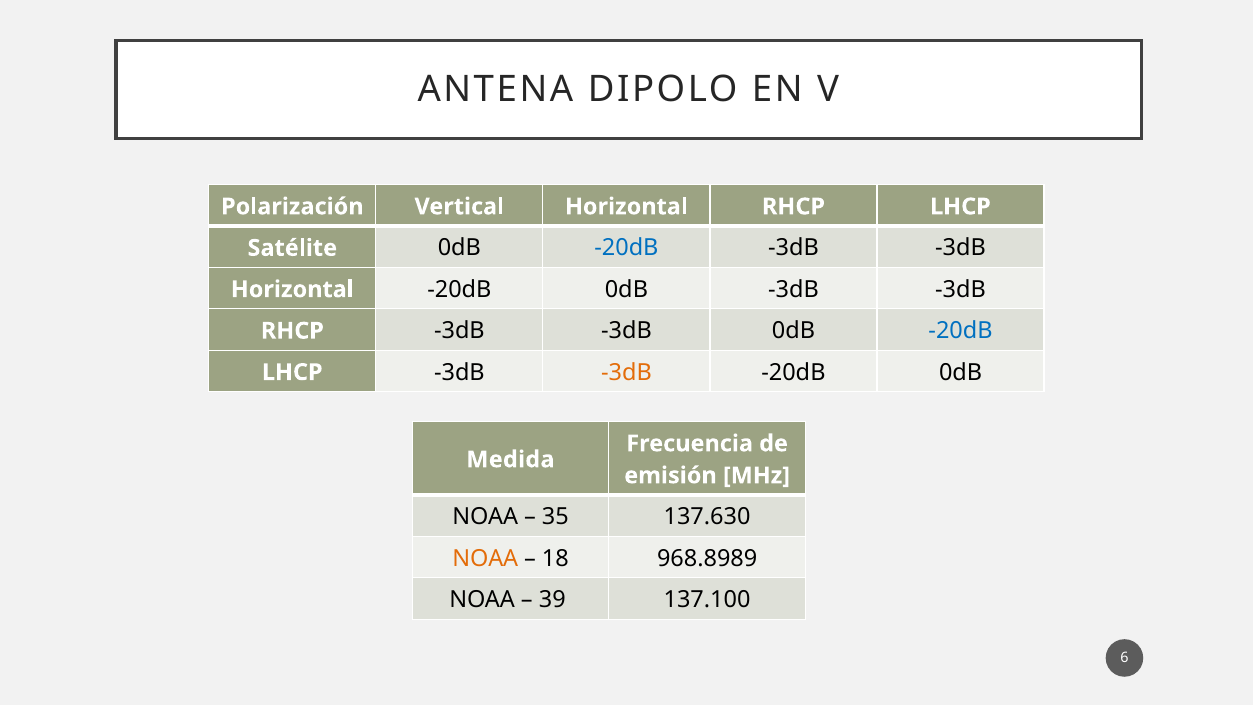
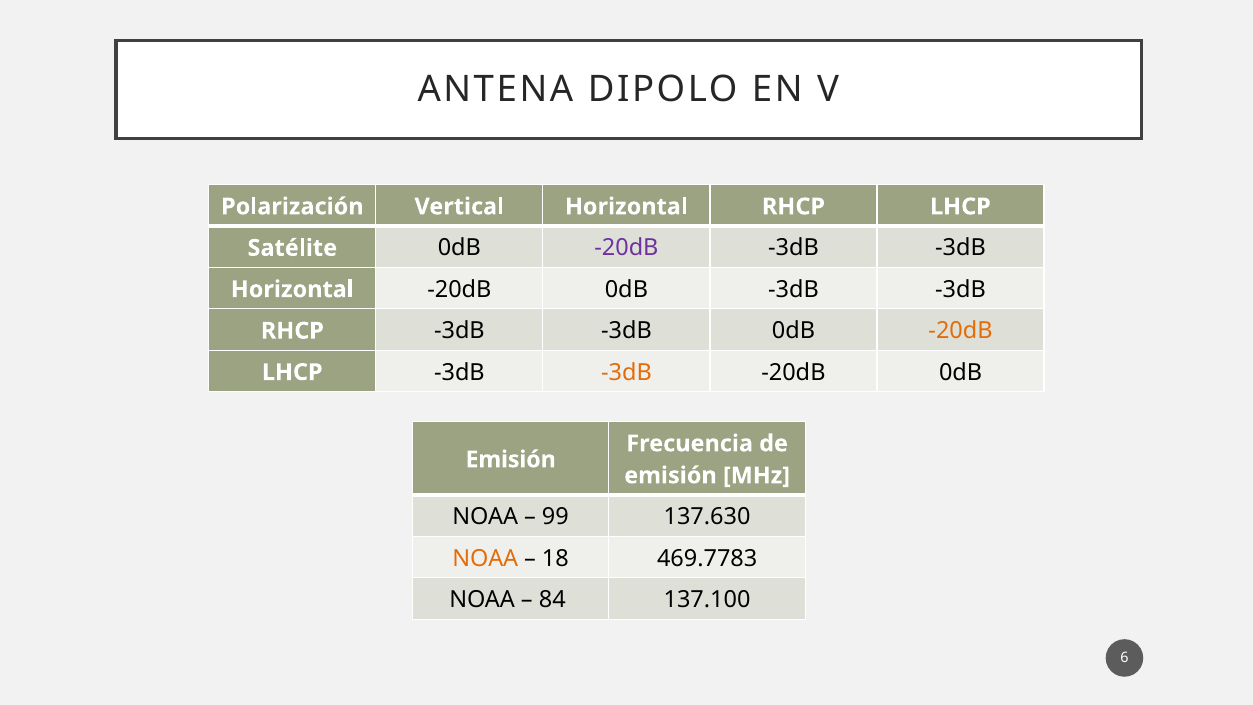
-20dB at (626, 248) colour: blue -> purple
-20dB at (961, 331) colour: blue -> orange
Medida at (510, 459): Medida -> Emisión
35: 35 -> 99
968.8989: 968.8989 -> 469.7783
39: 39 -> 84
